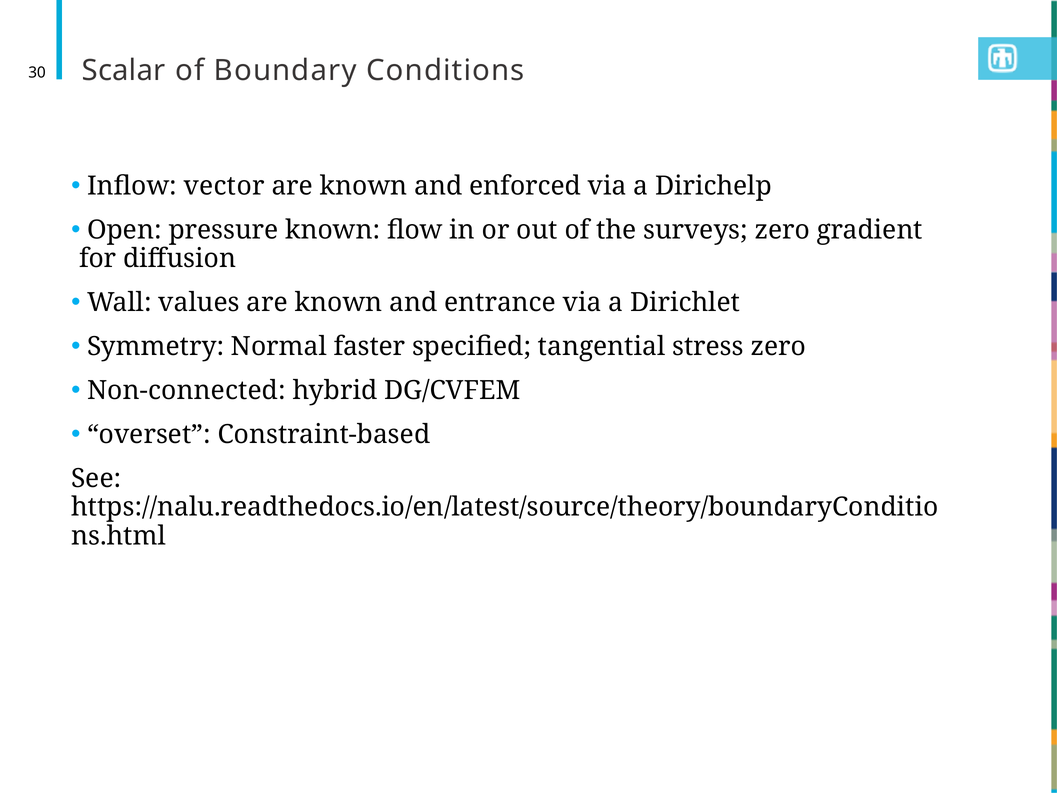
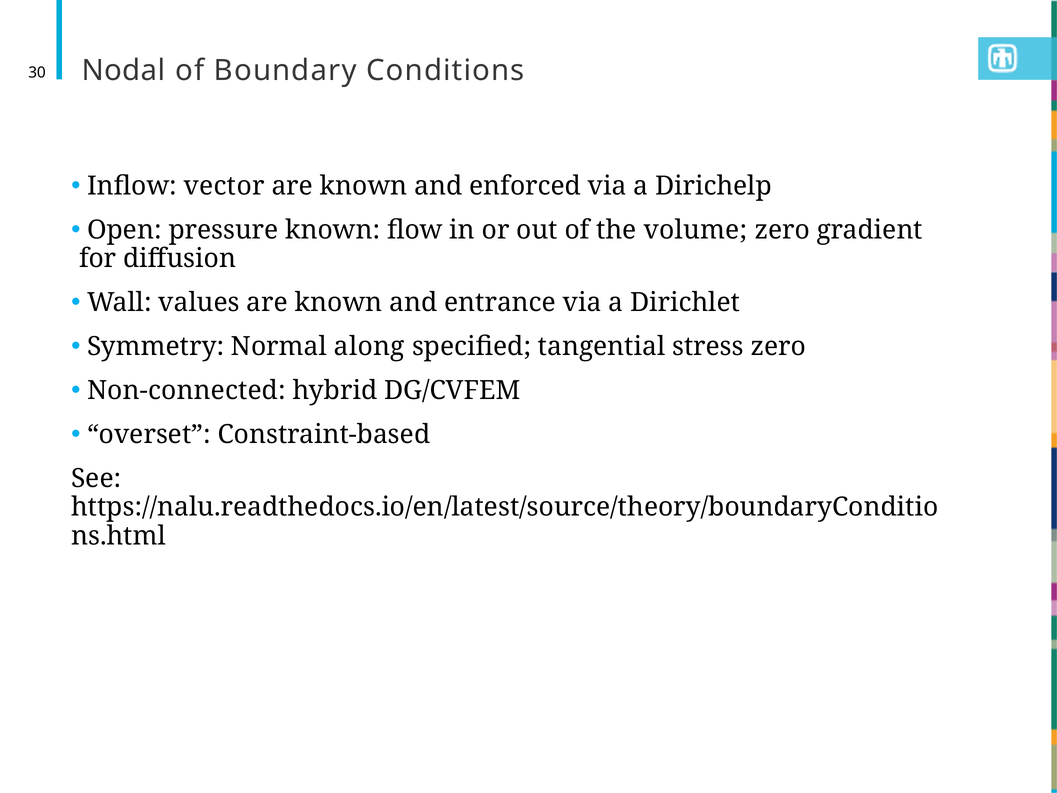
Scalar: Scalar -> Nodal
surveys: surveys -> volume
faster: faster -> along
